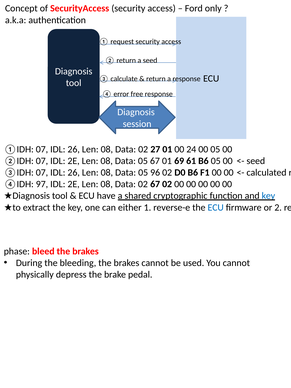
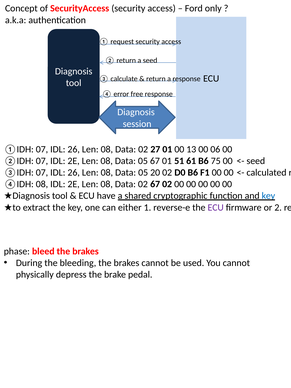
24: 24 -> 13
00 05: 05 -> 06
69: 69 -> 51
B6 05: 05 -> 75
96: 96 -> 20
④IDH 97: 97 -> 08
ECU at (216, 207) colour: blue -> purple
